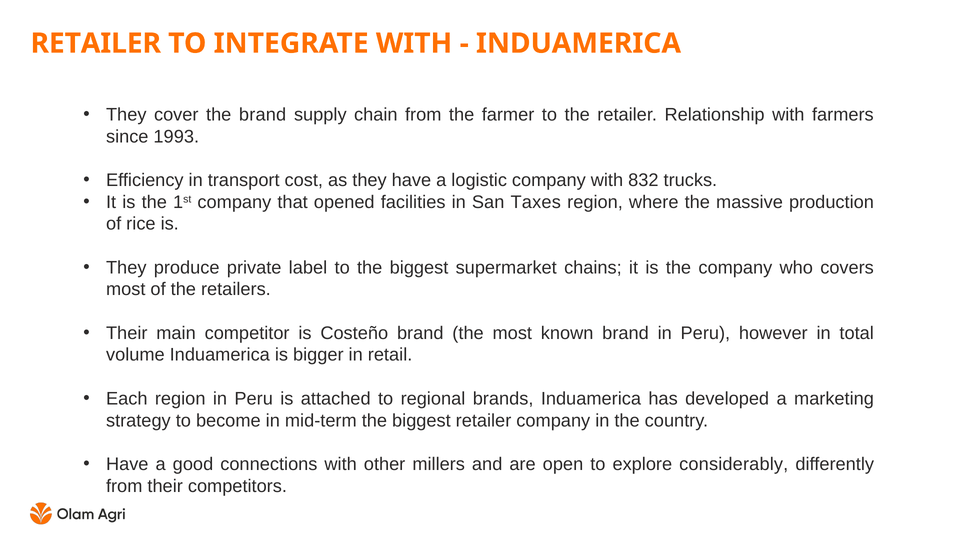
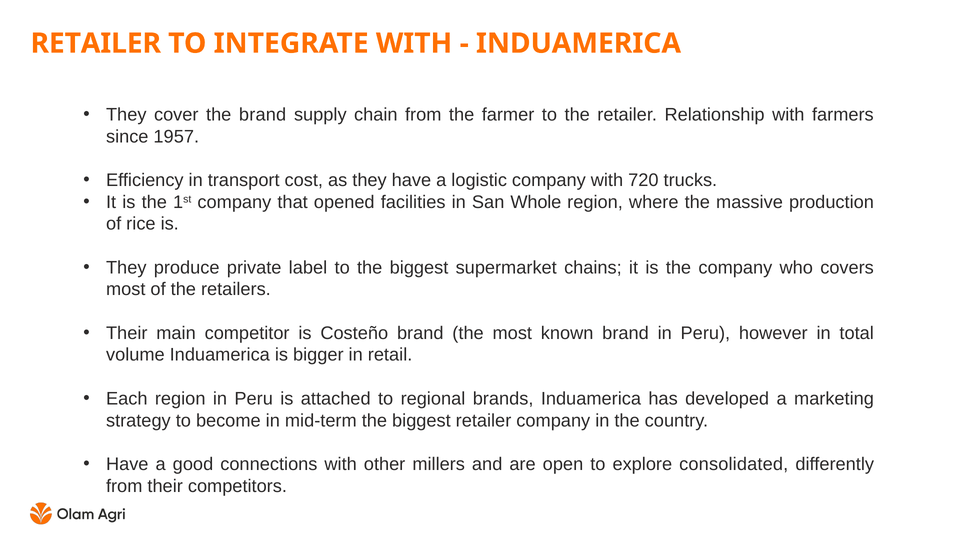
1993: 1993 -> 1957
832: 832 -> 720
Taxes: Taxes -> Whole
considerably: considerably -> consolidated
